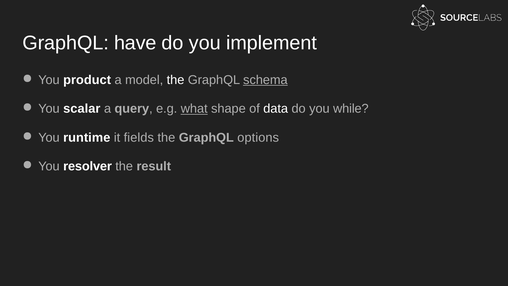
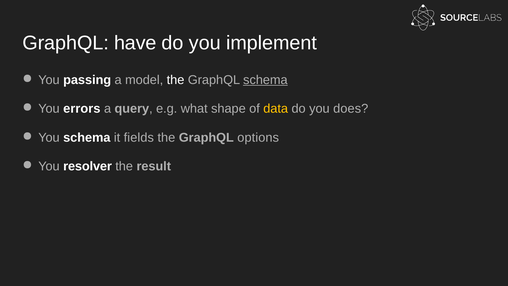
product: product -> passing
scalar: scalar -> errors
what underline: present -> none
data colour: white -> yellow
while: while -> does
You runtime: runtime -> schema
